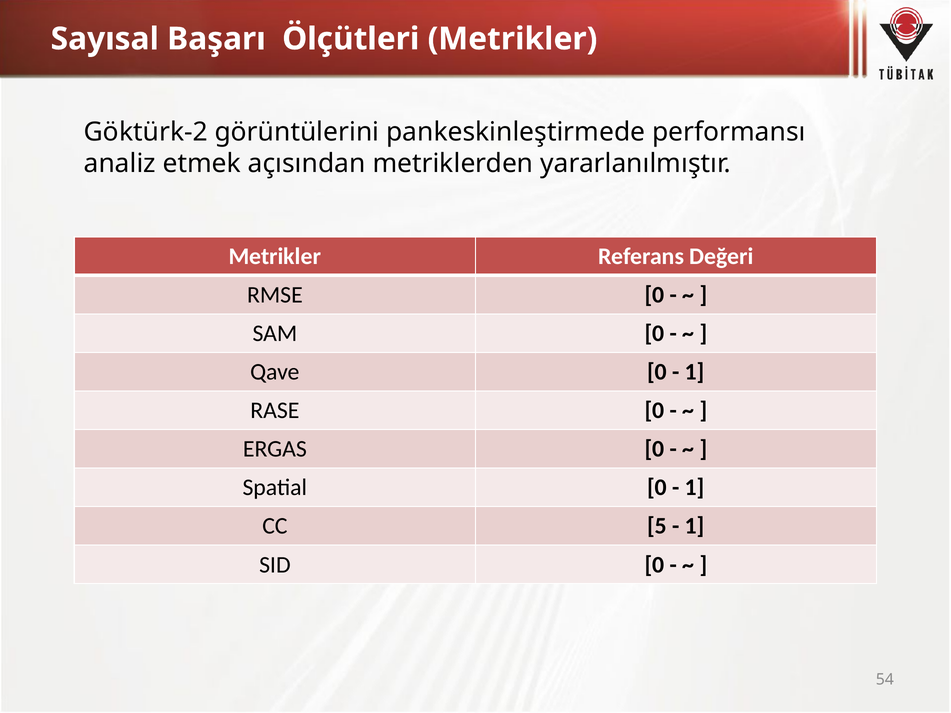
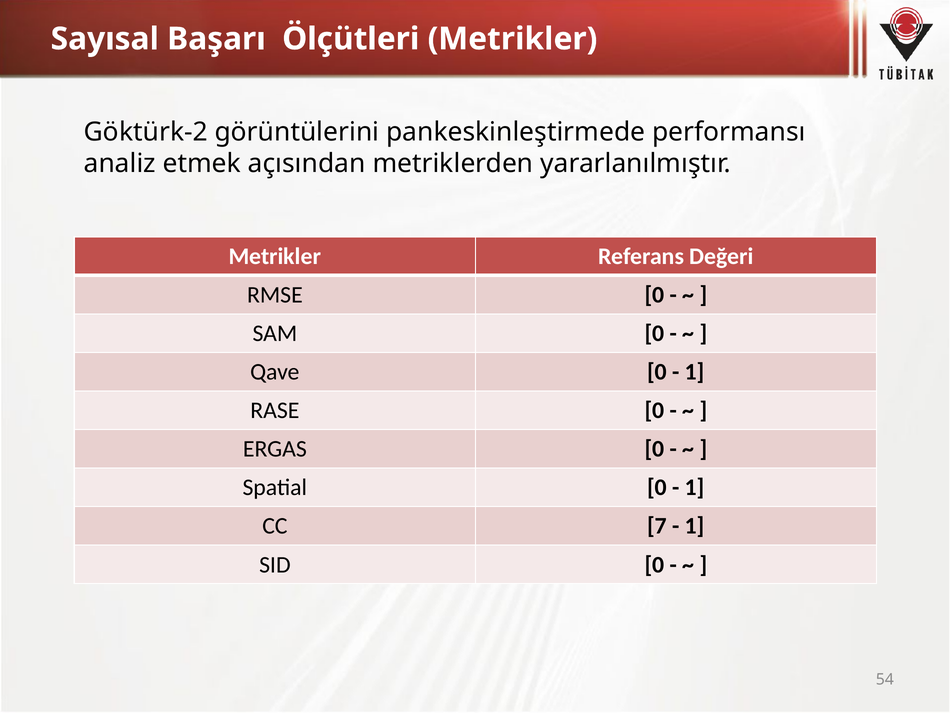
5: 5 -> 7
